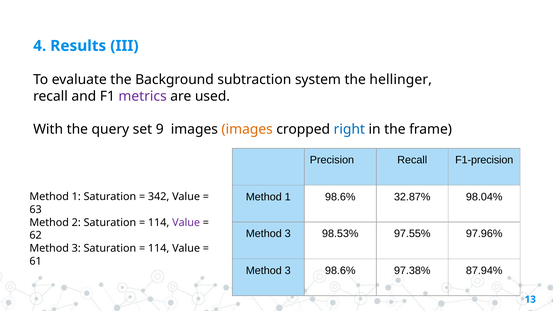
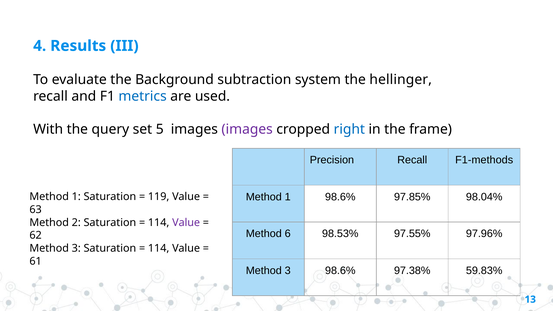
metrics colour: purple -> blue
9: 9 -> 5
images at (247, 129) colour: orange -> purple
F1-precision: F1-precision -> F1-methods
32.87%: 32.87% -> 97.85%
342: 342 -> 119
3 at (288, 234): 3 -> 6
87.94%: 87.94% -> 59.83%
